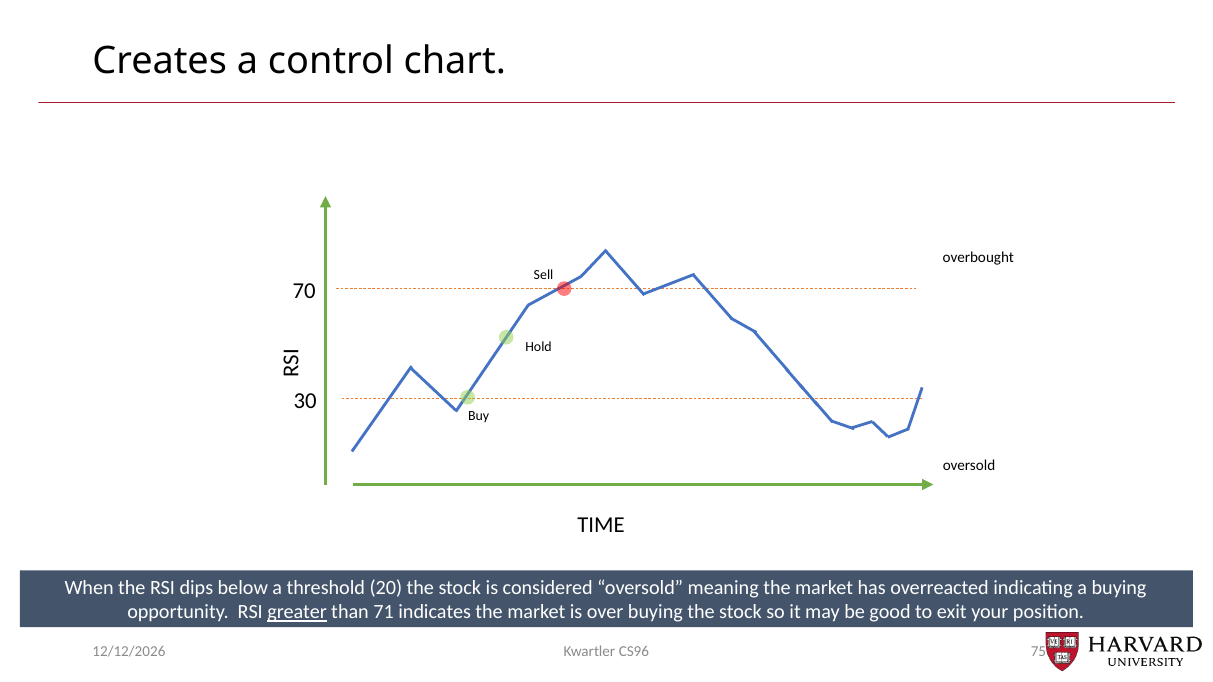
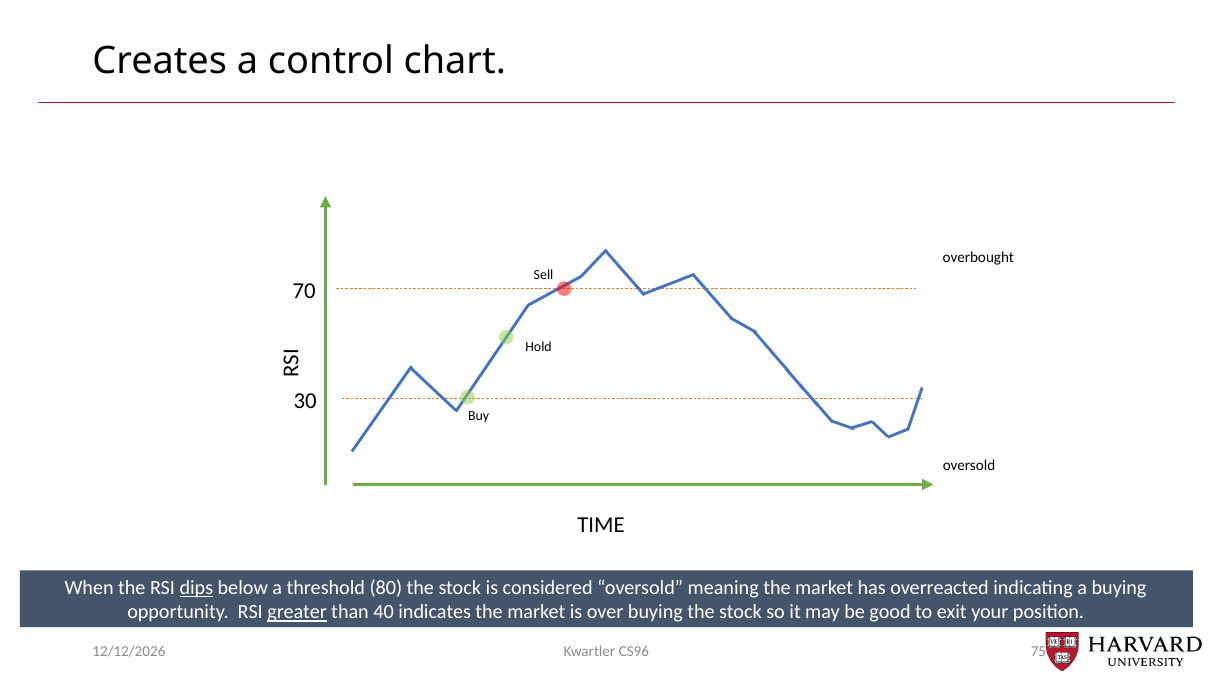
dips underline: none -> present
20: 20 -> 80
71: 71 -> 40
